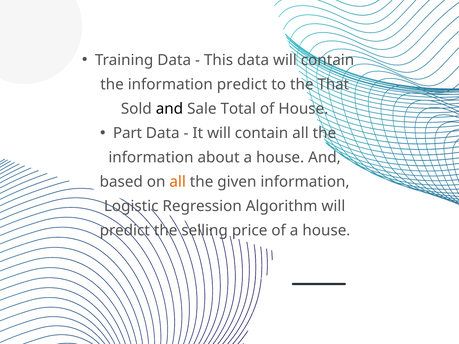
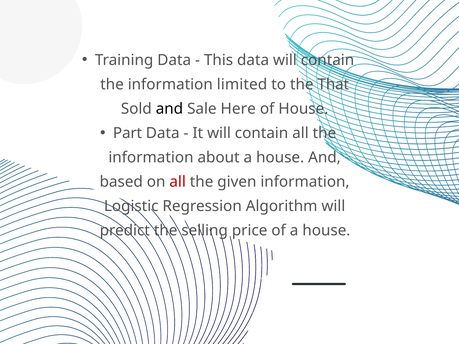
information predict: predict -> limited
Total: Total -> Here
all at (178, 182) colour: orange -> red
